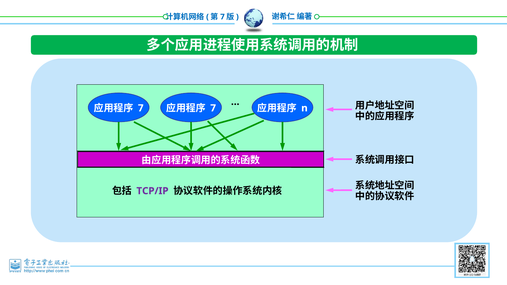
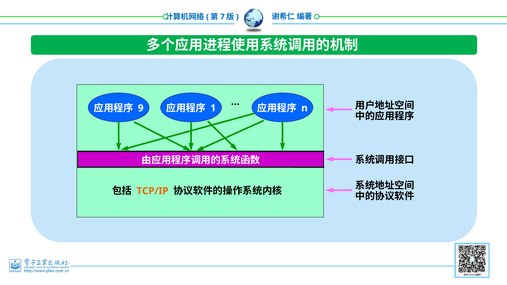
7 at (141, 108): 7 -> 9
7 at (213, 108): 7 -> 1
TCP/IP colour: purple -> orange
